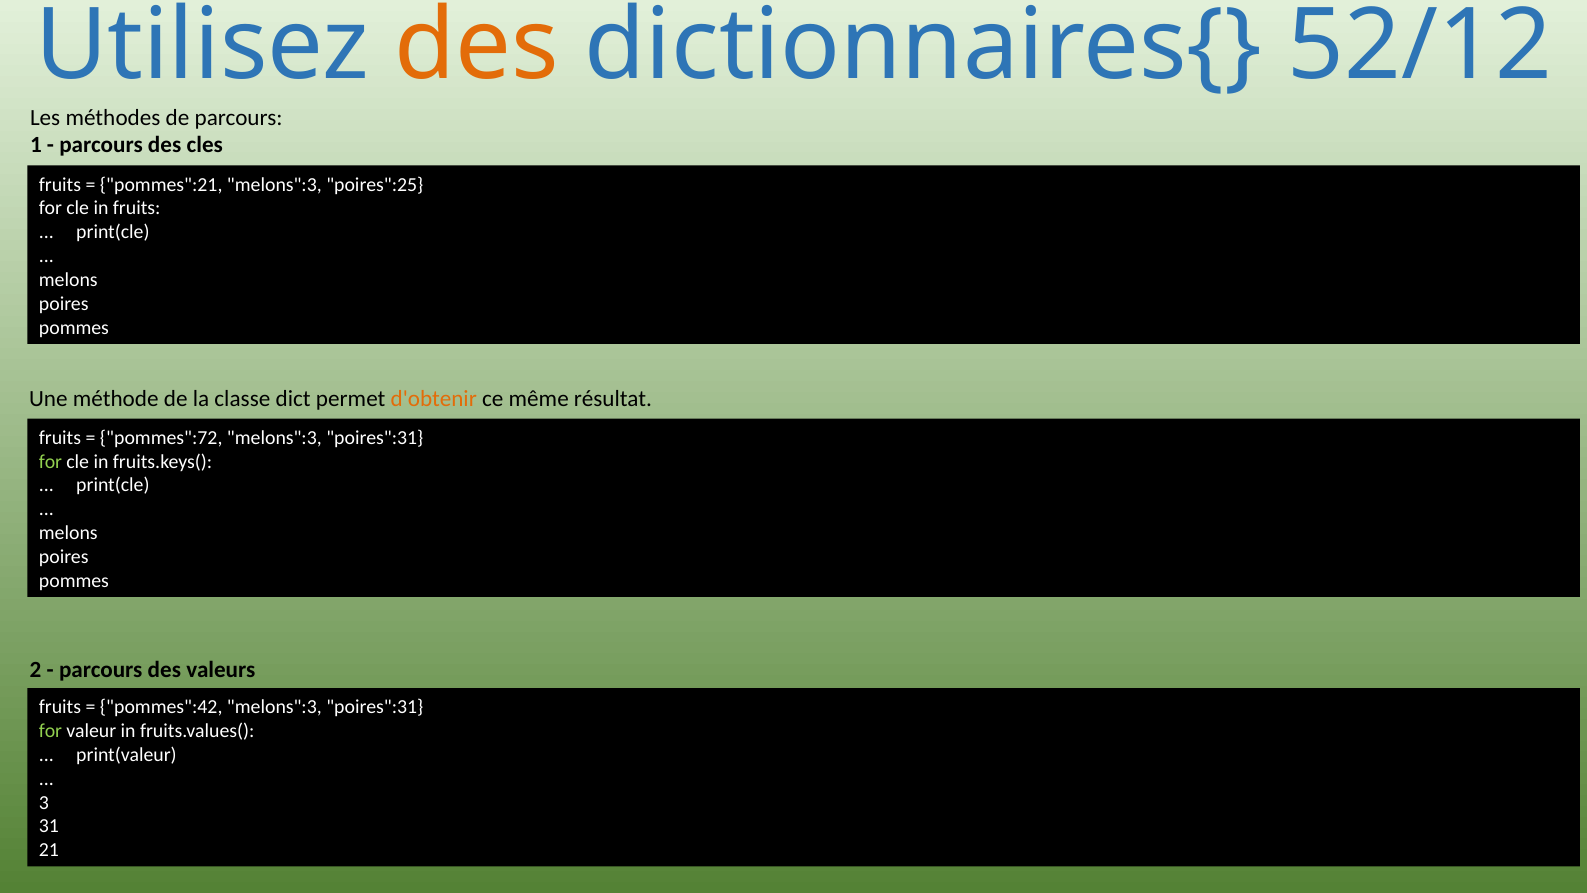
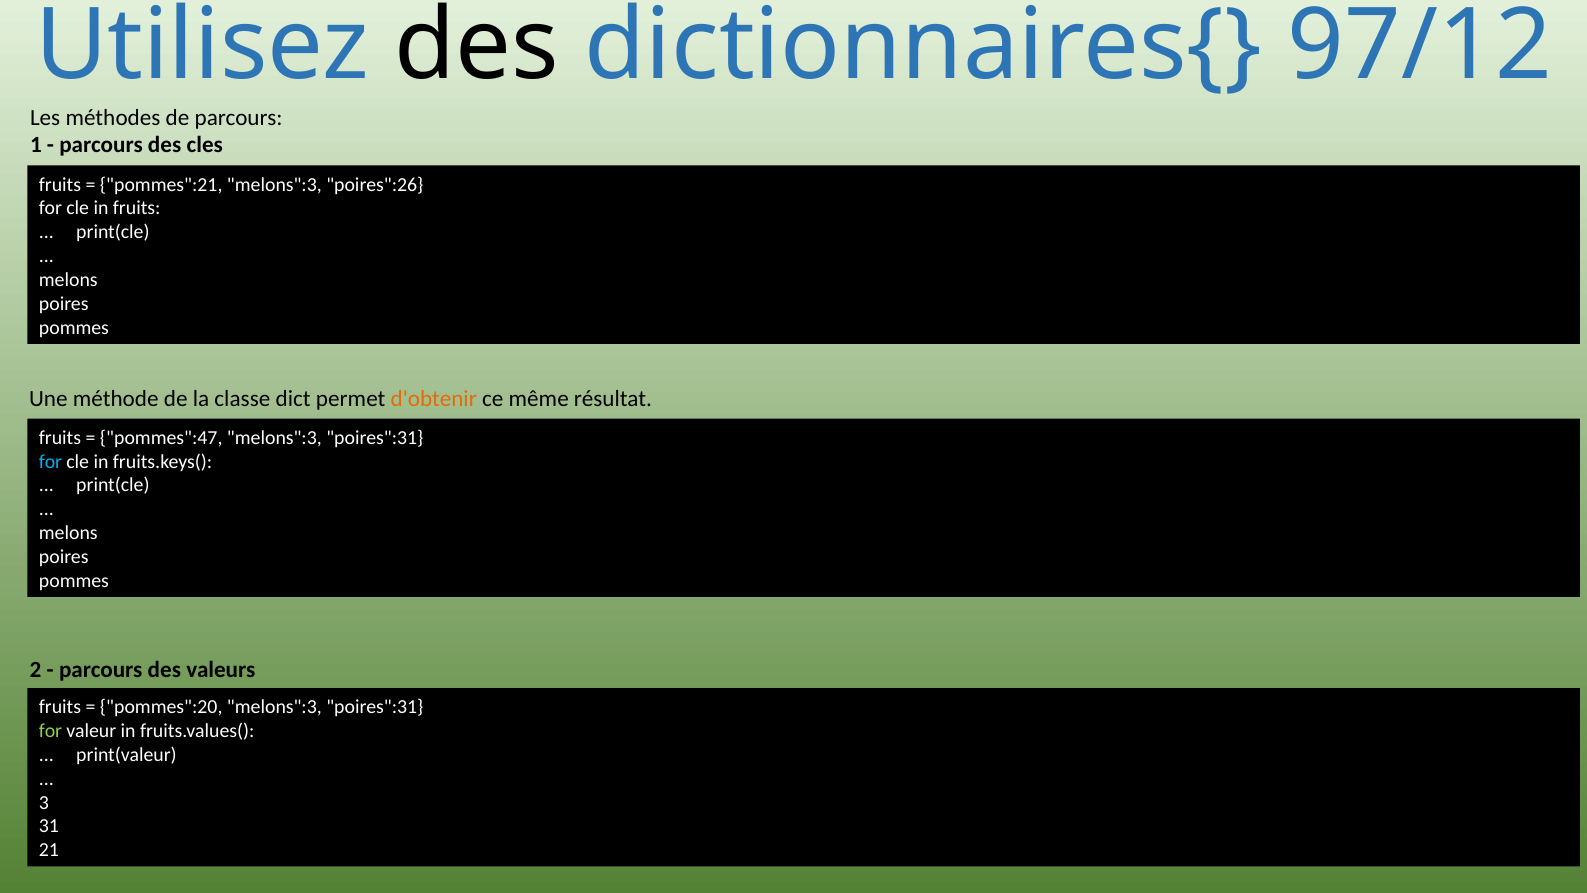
des at (477, 45) colour: orange -> black
52/12: 52/12 -> 97/12
poires":25: poires":25 -> poires":26
pommes":72: pommes":72 -> pommes":47
for at (51, 461) colour: light green -> light blue
pommes":42: pommes":42 -> pommes":20
